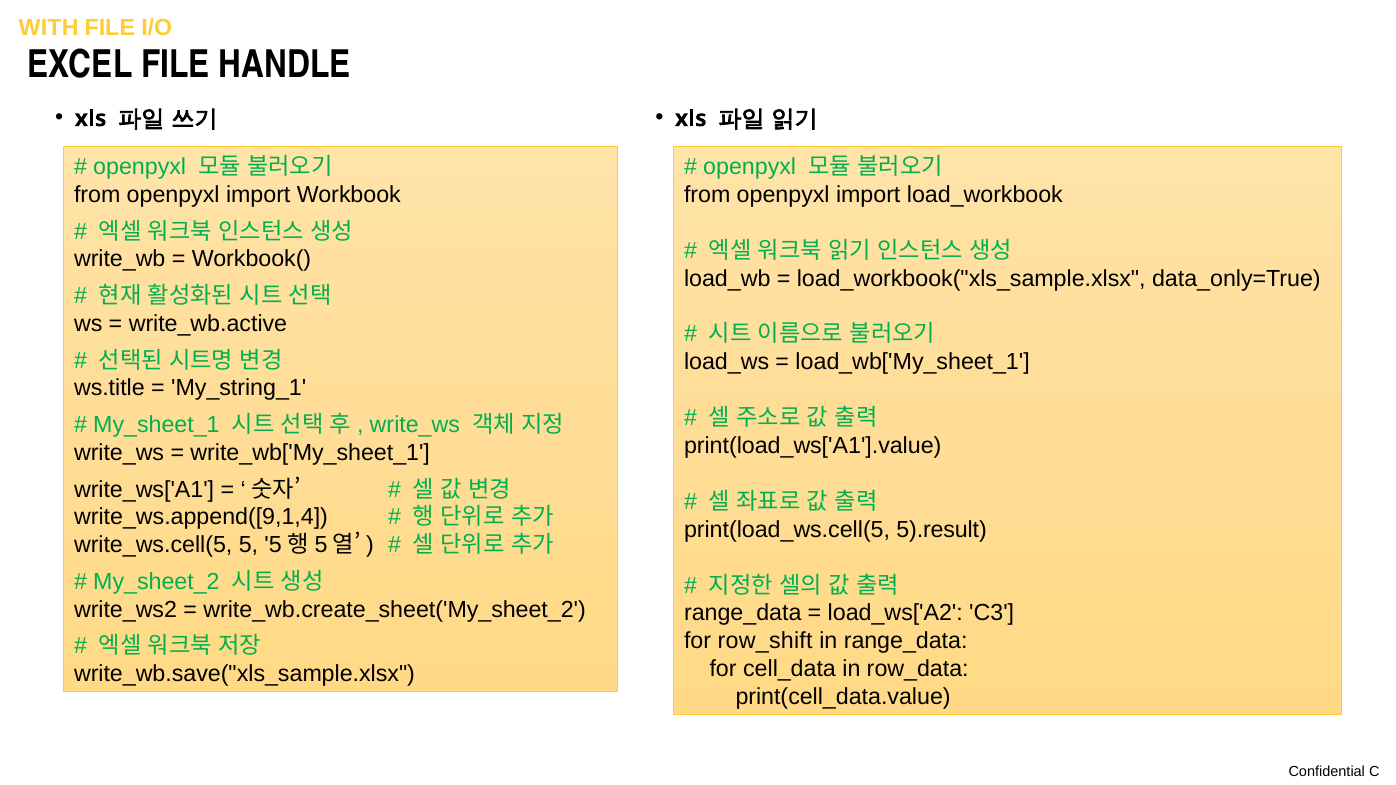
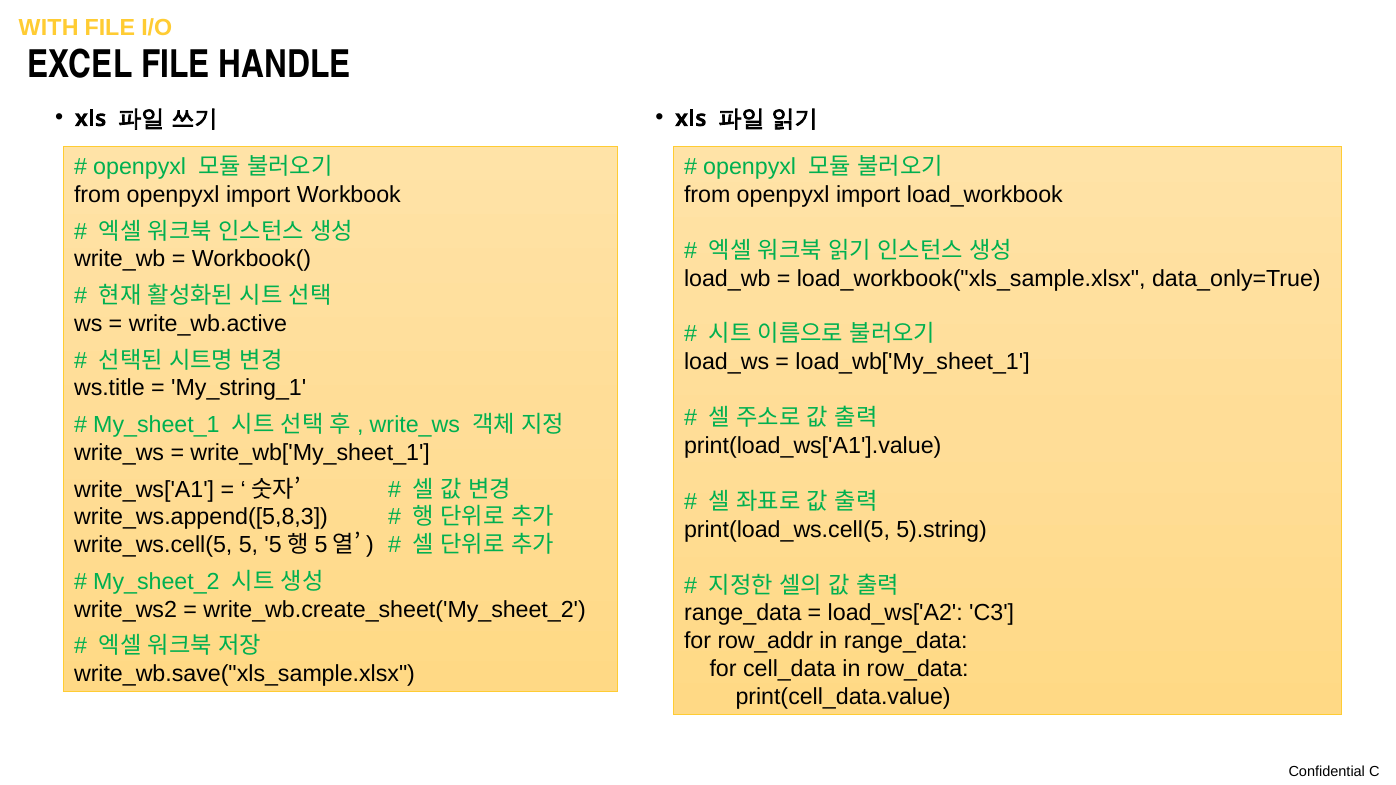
write_ws.append([9,1,4: write_ws.append([9,1,4 -> write_ws.append([5,8,3
5).result: 5).result -> 5).string
row_shift: row_shift -> row_addr
